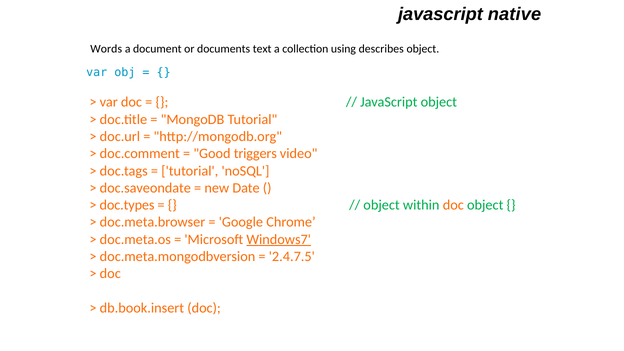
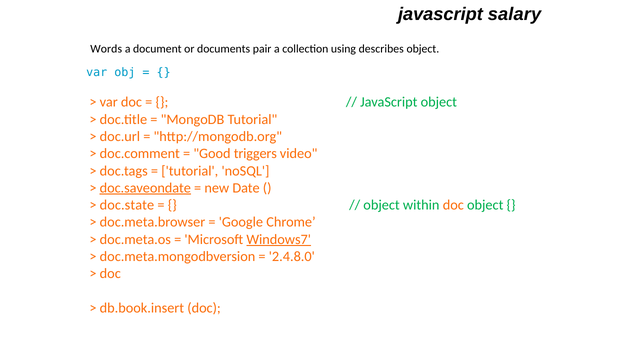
native: native -> salary
text: text -> pair
doc.saveondate underline: none -> present
doc.types: doc.types -> doc.state
2.4.7.5: 2.4.7.5 -> 2.4.8.0
